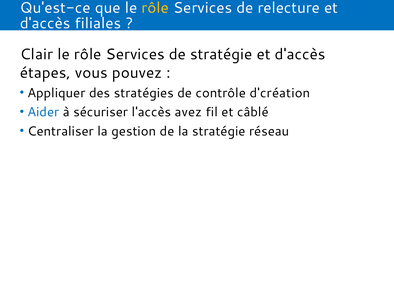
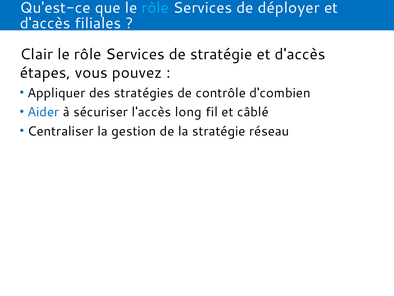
rôle at (155, 8) colour: yellow -> light blue
relecture: relecture -> déployer
d'création: d'création -> d'combien
avez: avez -> long
